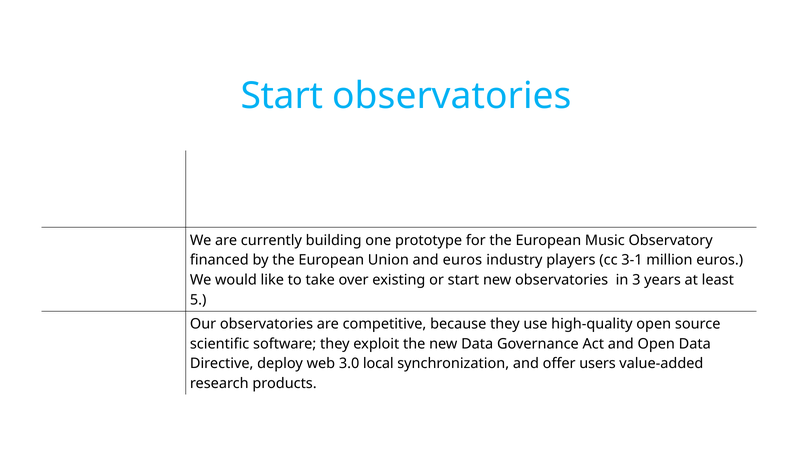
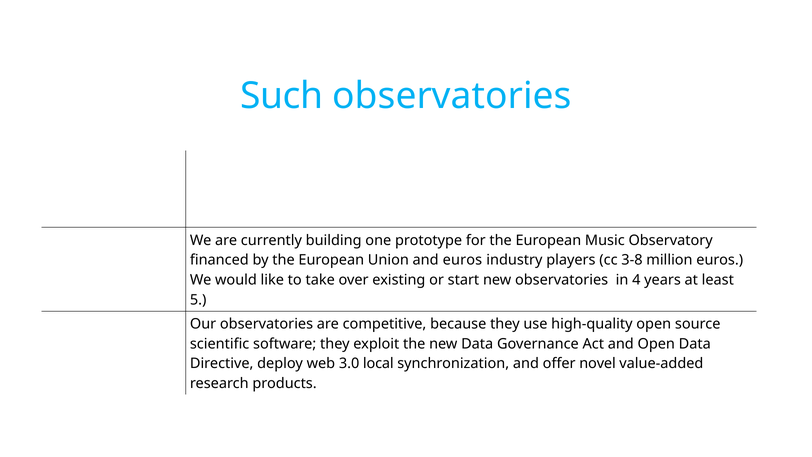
Start at (282, 96): Start -> Such
3-1: 3-1 -> 3-8
3: 3 -> 4
users: users -> novel
